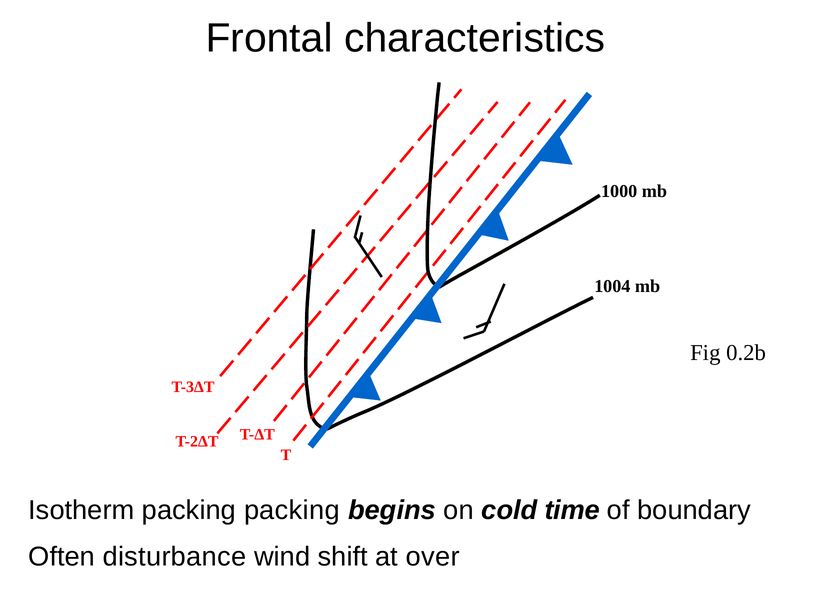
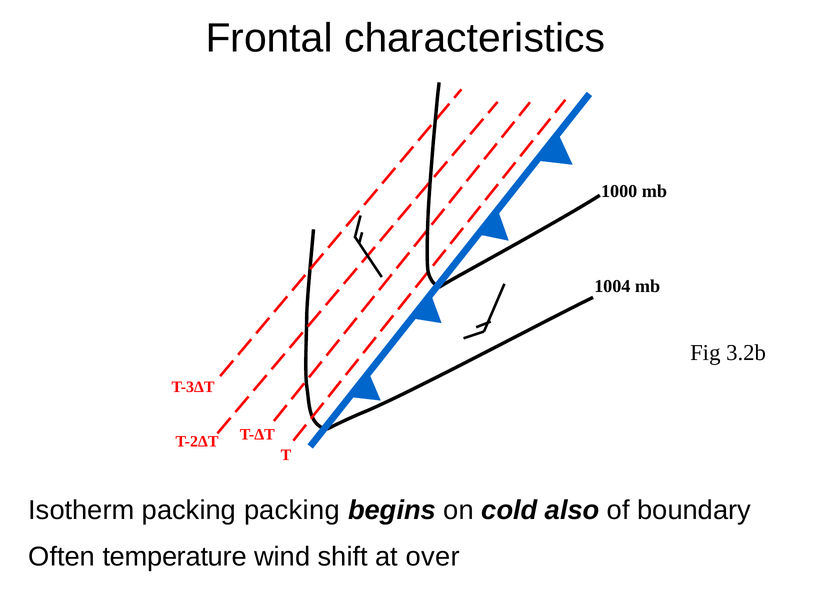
0.2b: 0.2b -> 3.2b
time: time -> also
disturbance: disturbance -> temperature
